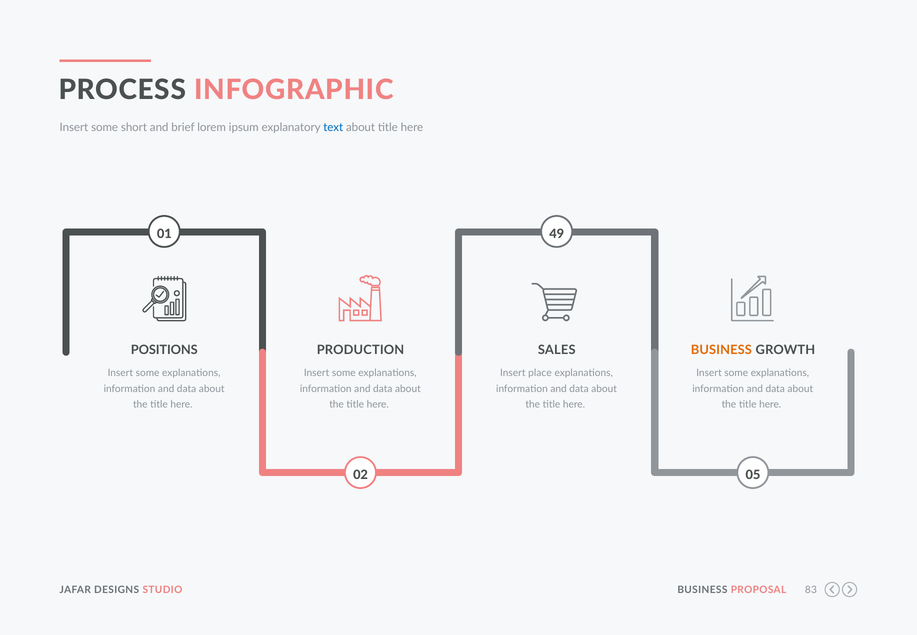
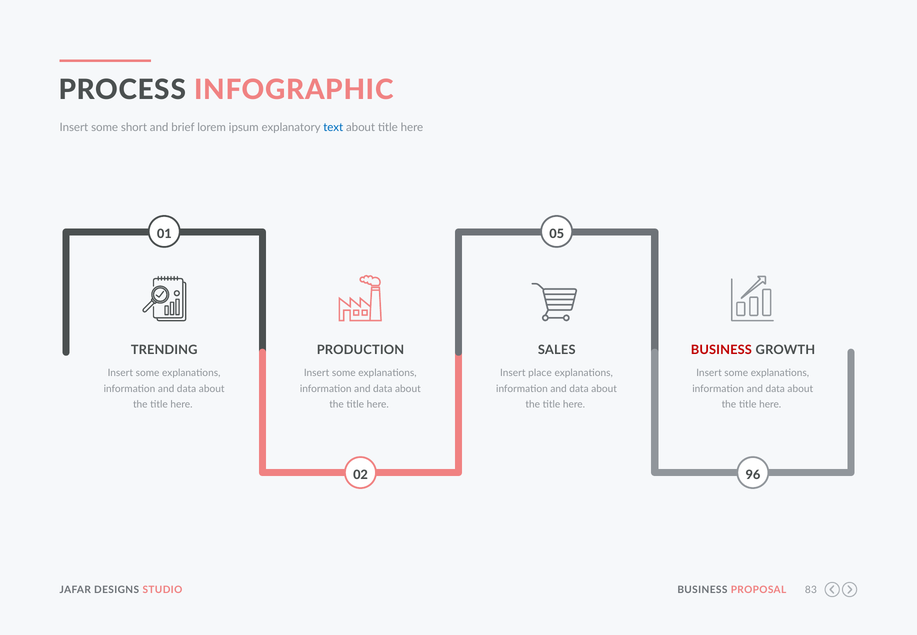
49: 49 -> 05
POSITIONS: POSITIONS -> TRENDING
BUSINESS at (721, 350) colour: orange -> red
05: 05 -> 96
